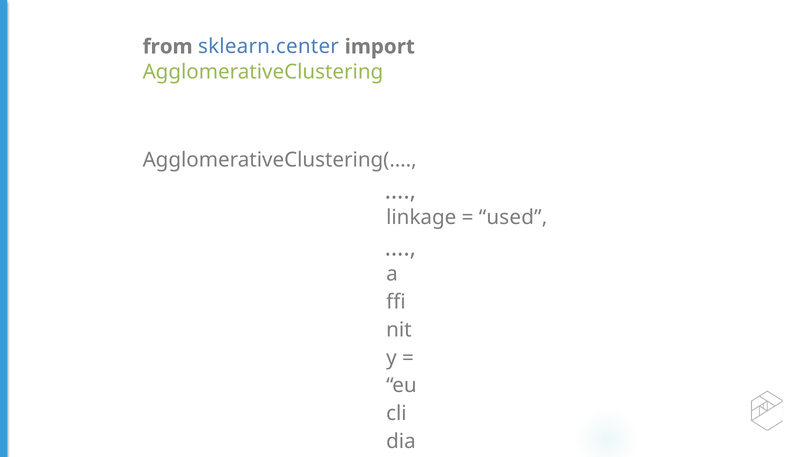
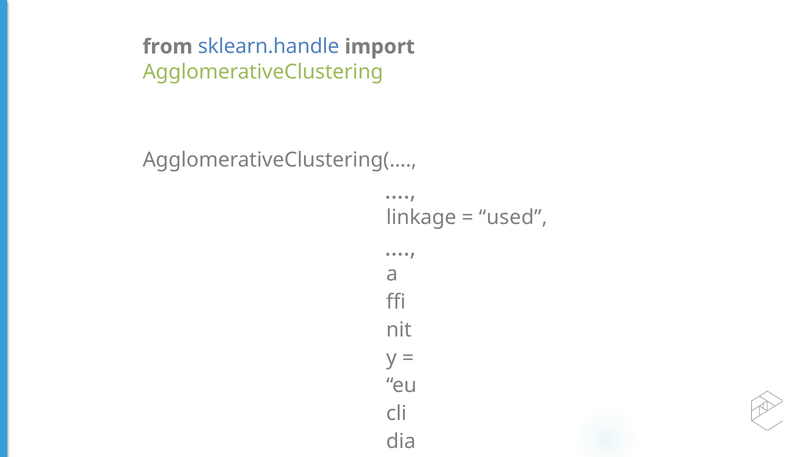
sklearn.center: sklearn.center -> sklearn.handle
